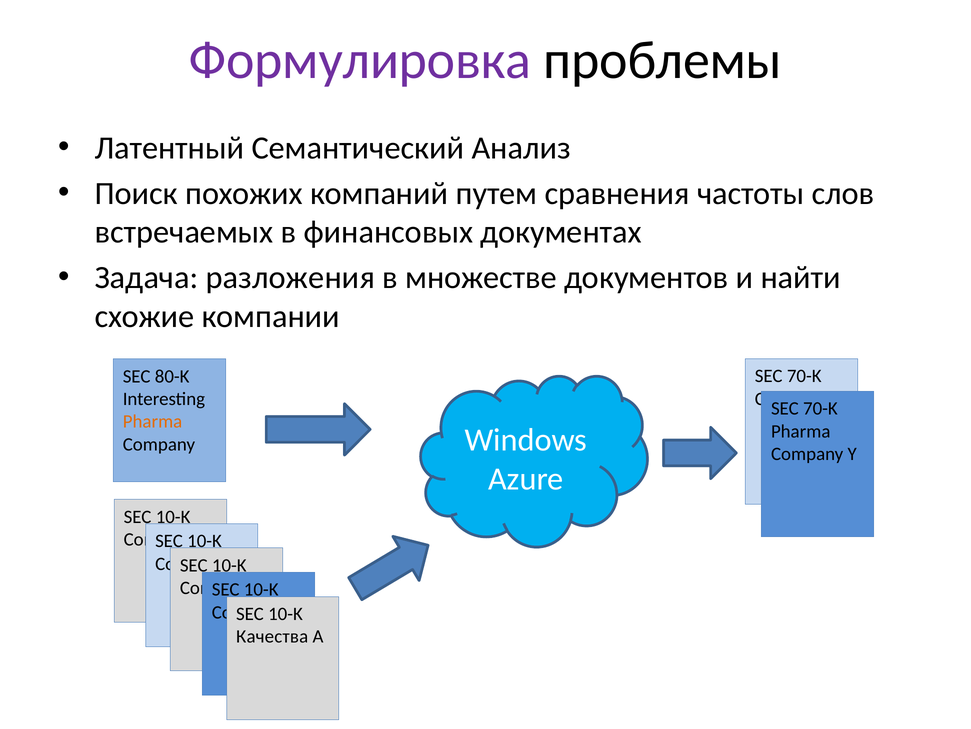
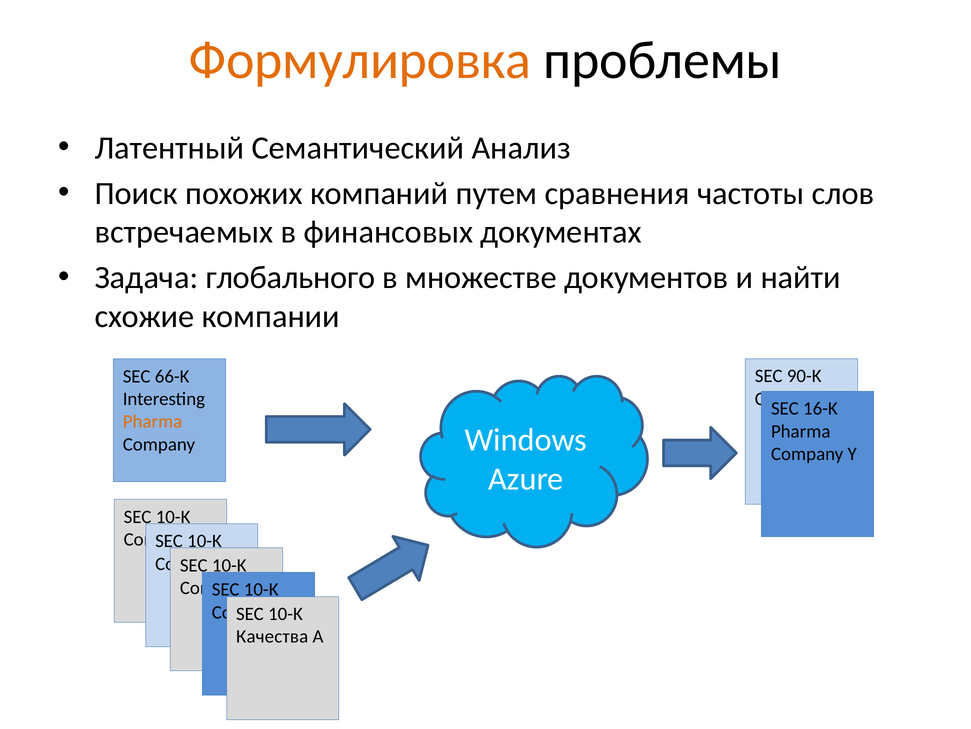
Формулировка colour: purple -> orange
разложения: разложения -> глобального
80-K: 80-K -> 66-K
70-K at (804, 376): 70-K -> 90-K
70-K at (820, 408): 70-K -> 16-K
